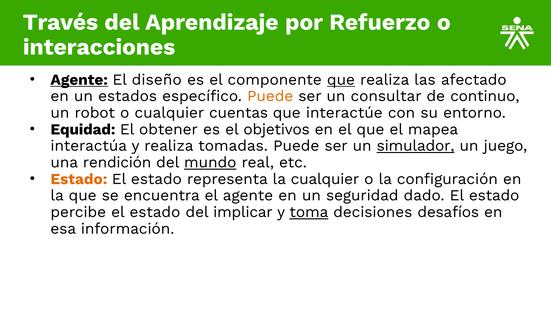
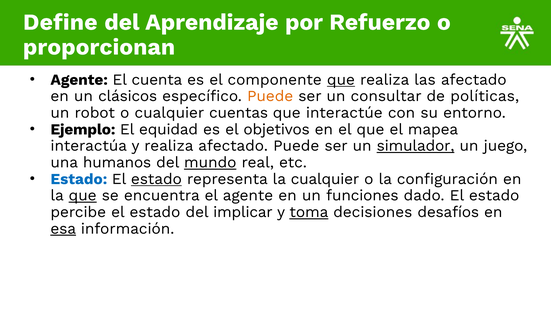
Través: Través -> Define
interacciones: interacciones -> proporcionan
Agente at (79, 80) underline: present -> none
diseño: diseño -> cuenta
estados: estados -> clásicos
continuo: continuo -> políticas
Equidad: Equidad -> Ejemplo
obtener: obtener -> equidad
realiza tomadas: tomadas -> afectado
rendición: rendición -> humanos
Estado at (79, 179) colour: orange -> blue
estado at (156, 179) underline: none -> present
que at (83, 196) underline: none -> present
seguridad: seguridad -> funciones
esa underline: none -> present
